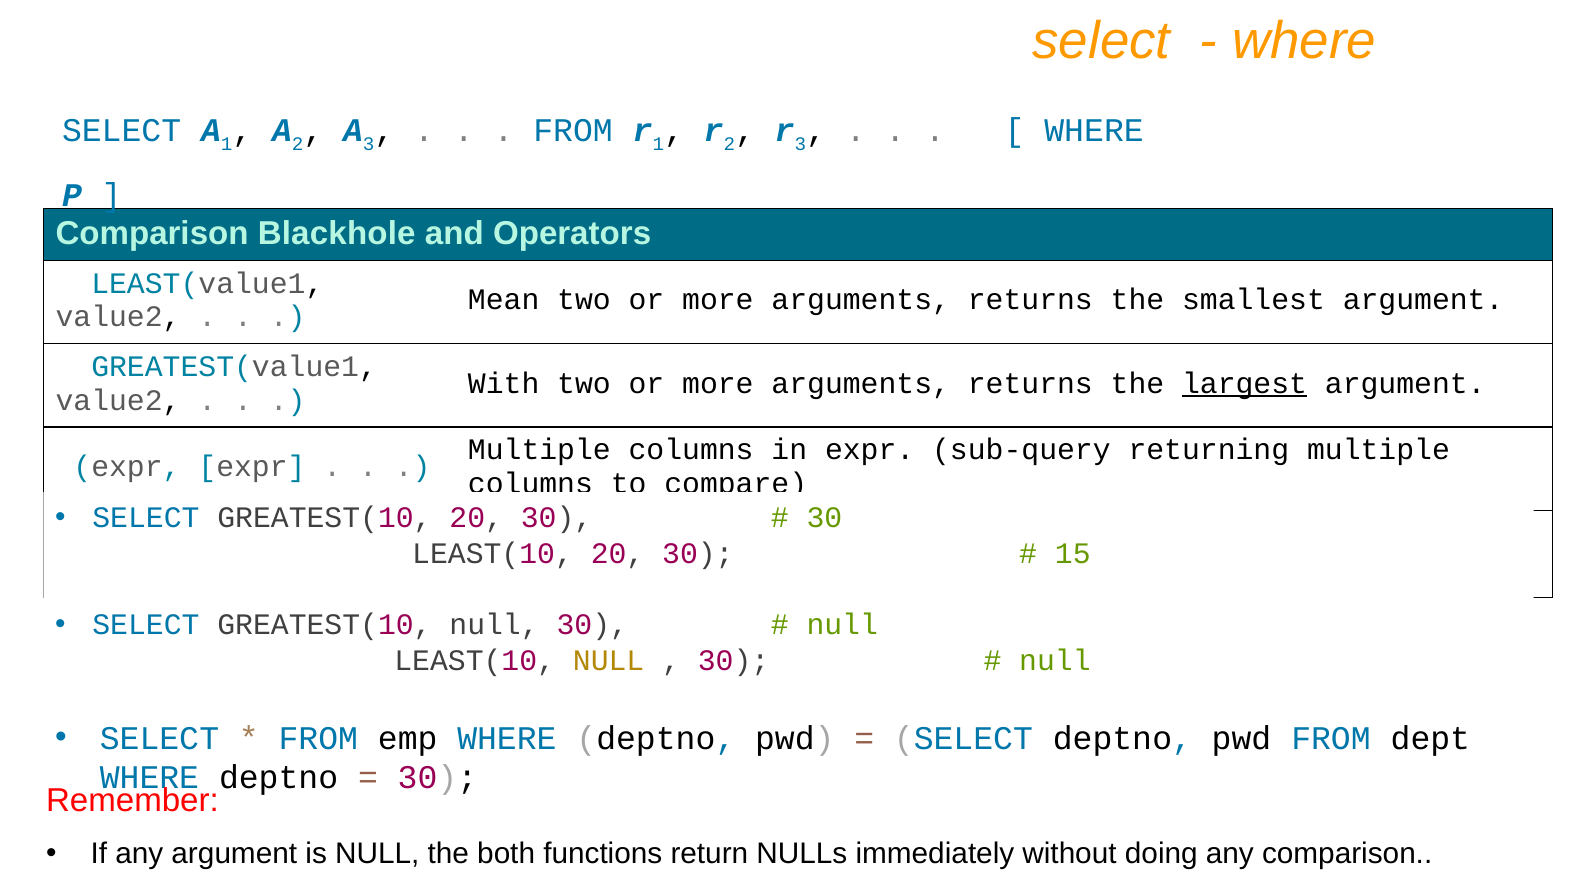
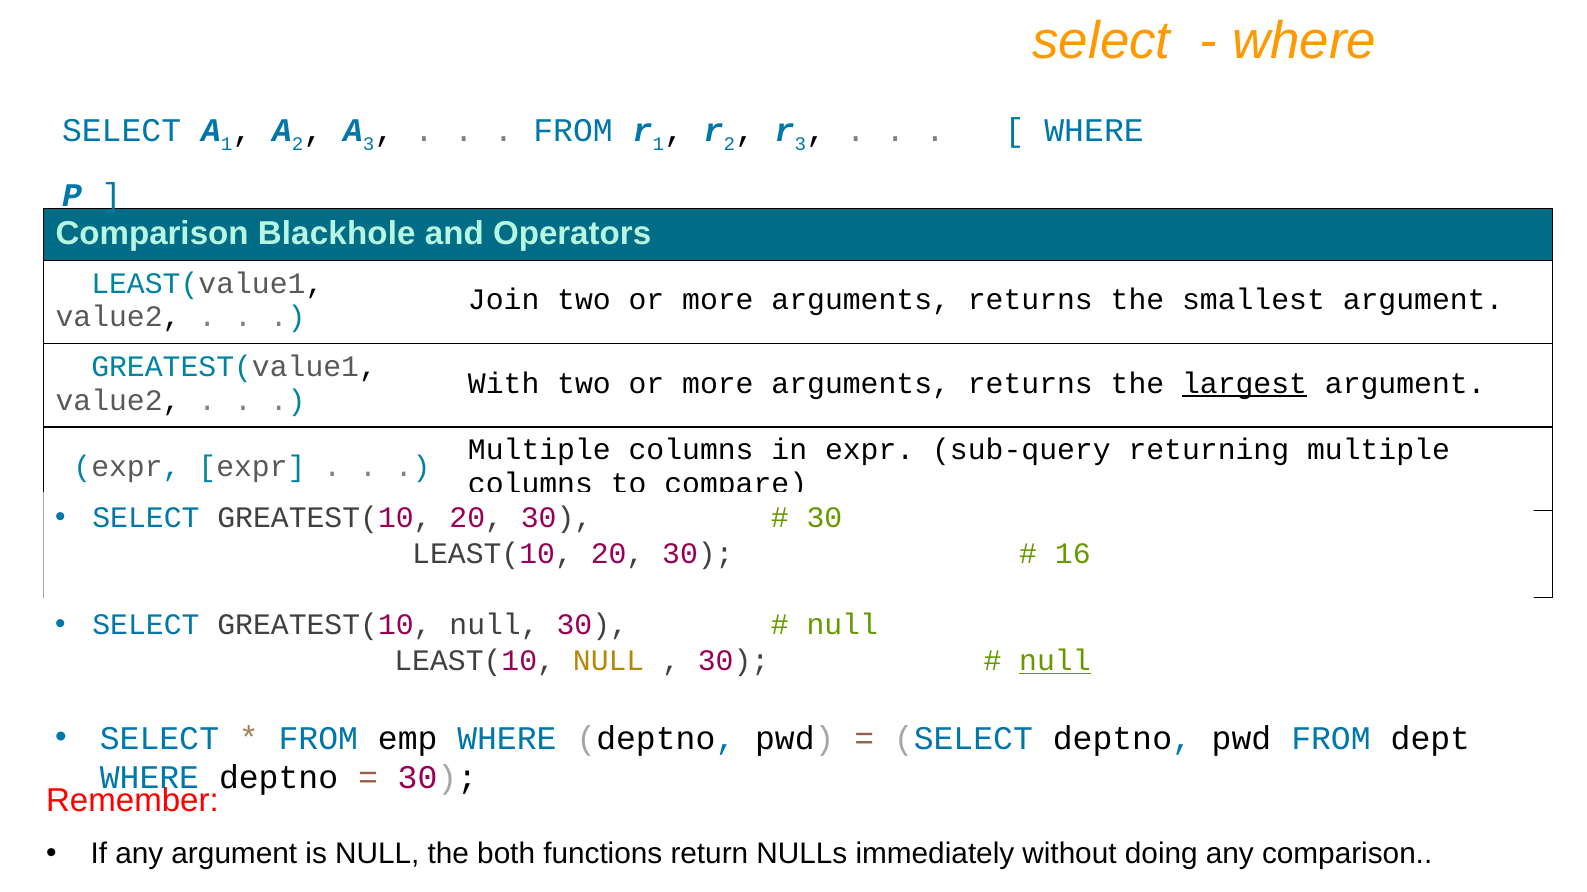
Mean: Mean -> Join
15: 15 -> 16
null at (1055, 661) underline: none -> present
